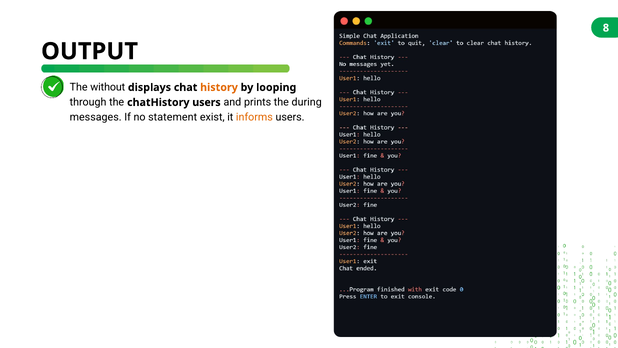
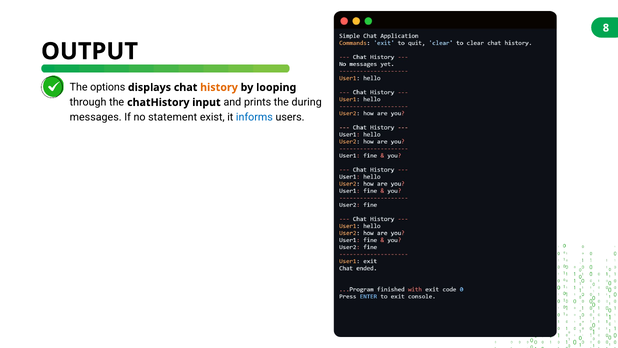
without: without -> options
chatHistory users: users -> input
informs colour: orange -> blue
